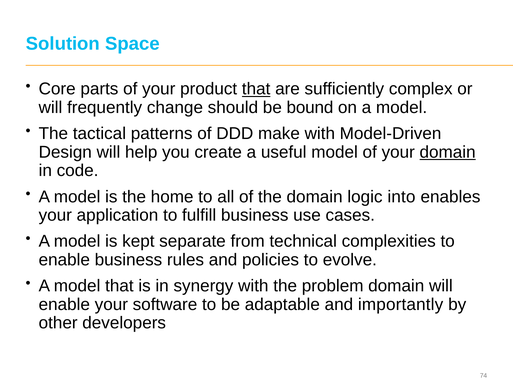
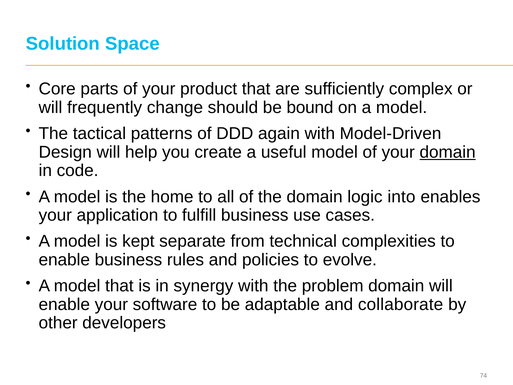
that at (256, 89) underline: present -> none
make: make -> again
importantly: importantly -> collaborate
